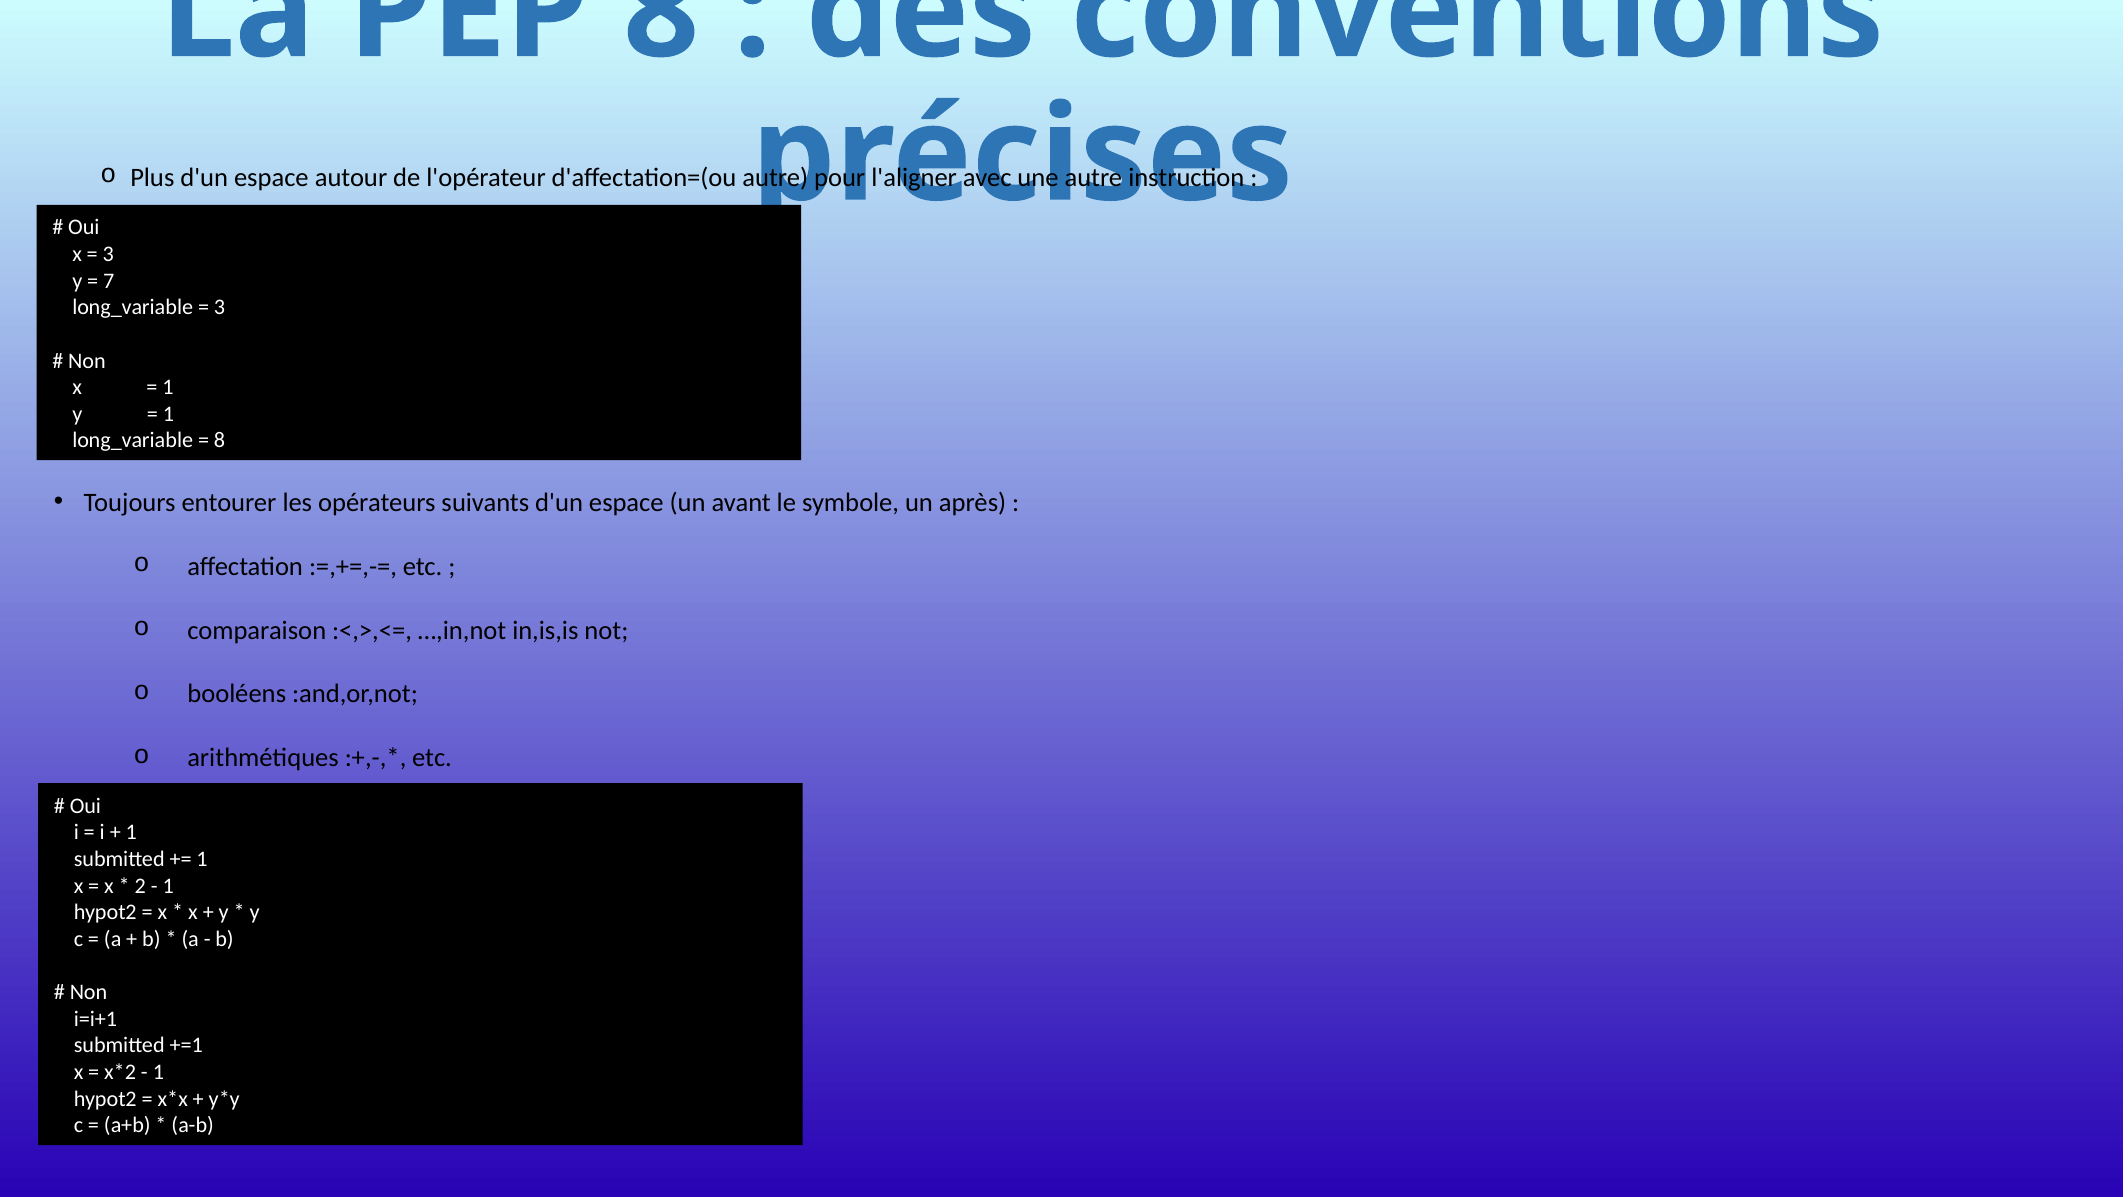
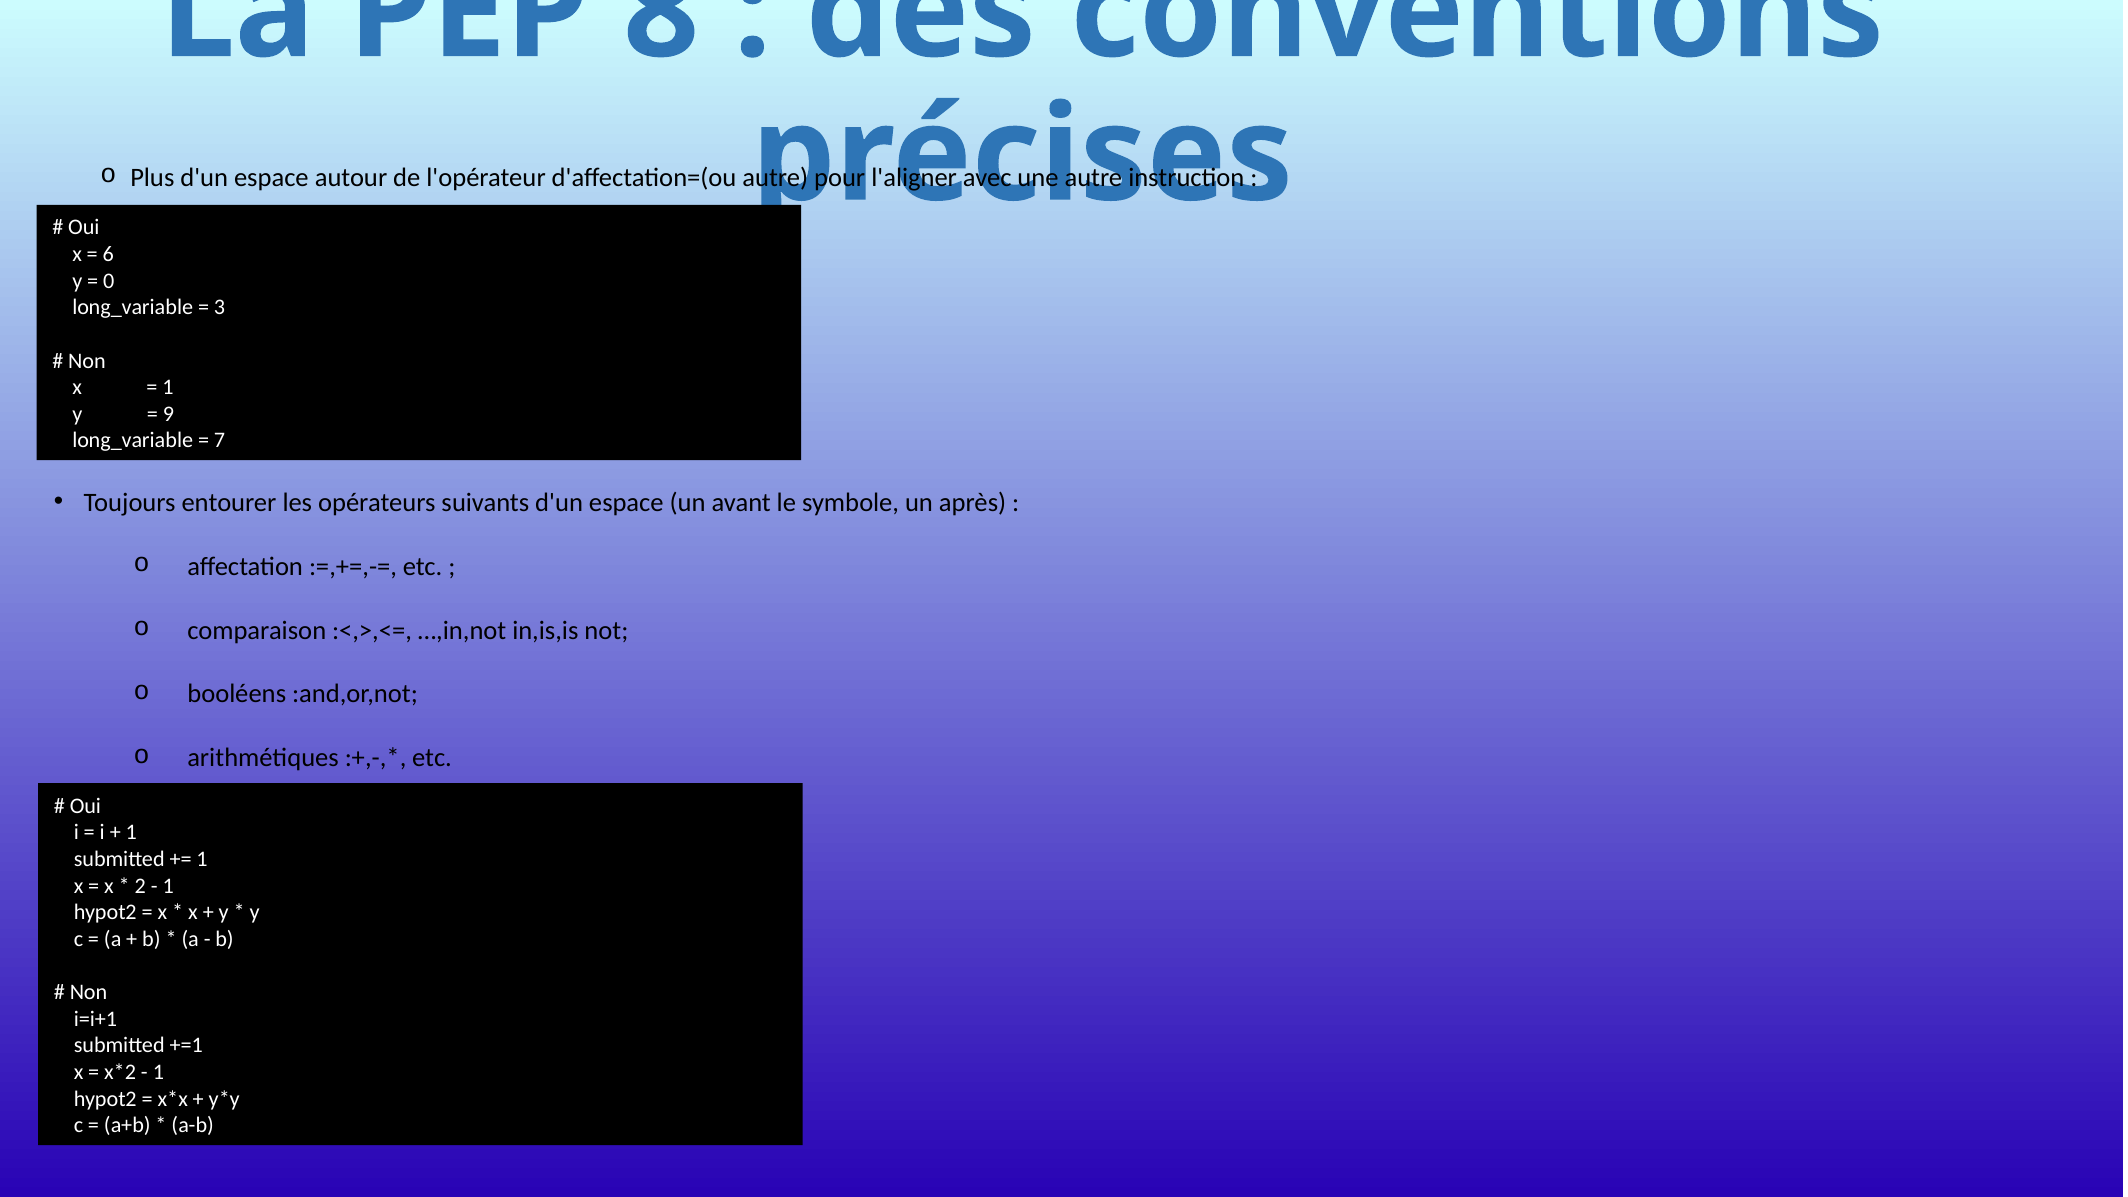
3 at (108, 254): 3 -> 6
7: 7 -> 0
1 at (168, 414): 1 -> 9
8 at (220, 441): 8 -> 7
